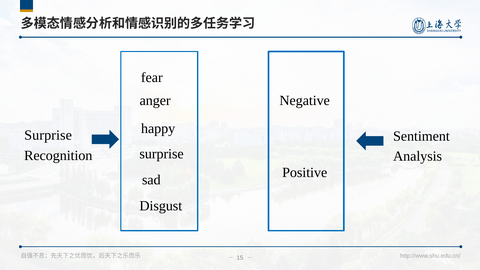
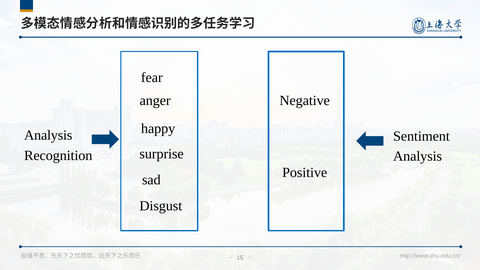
Surprise at (48, 135): Surprise -> Analysis
